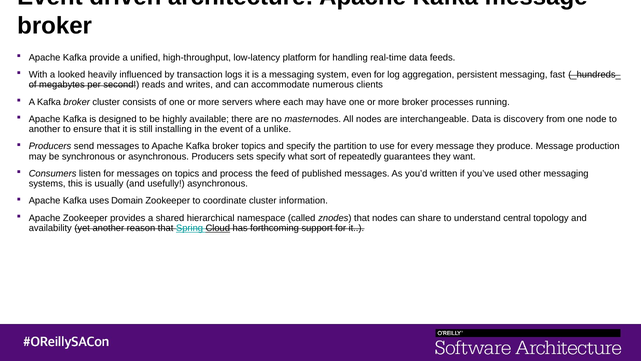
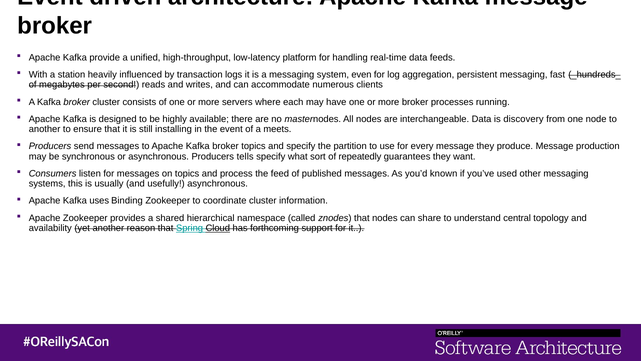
looked: looked -> station
unlike: unlike -> meets
sets: sets -> tells
written: written -> known
Domain: Domain -> Binding
